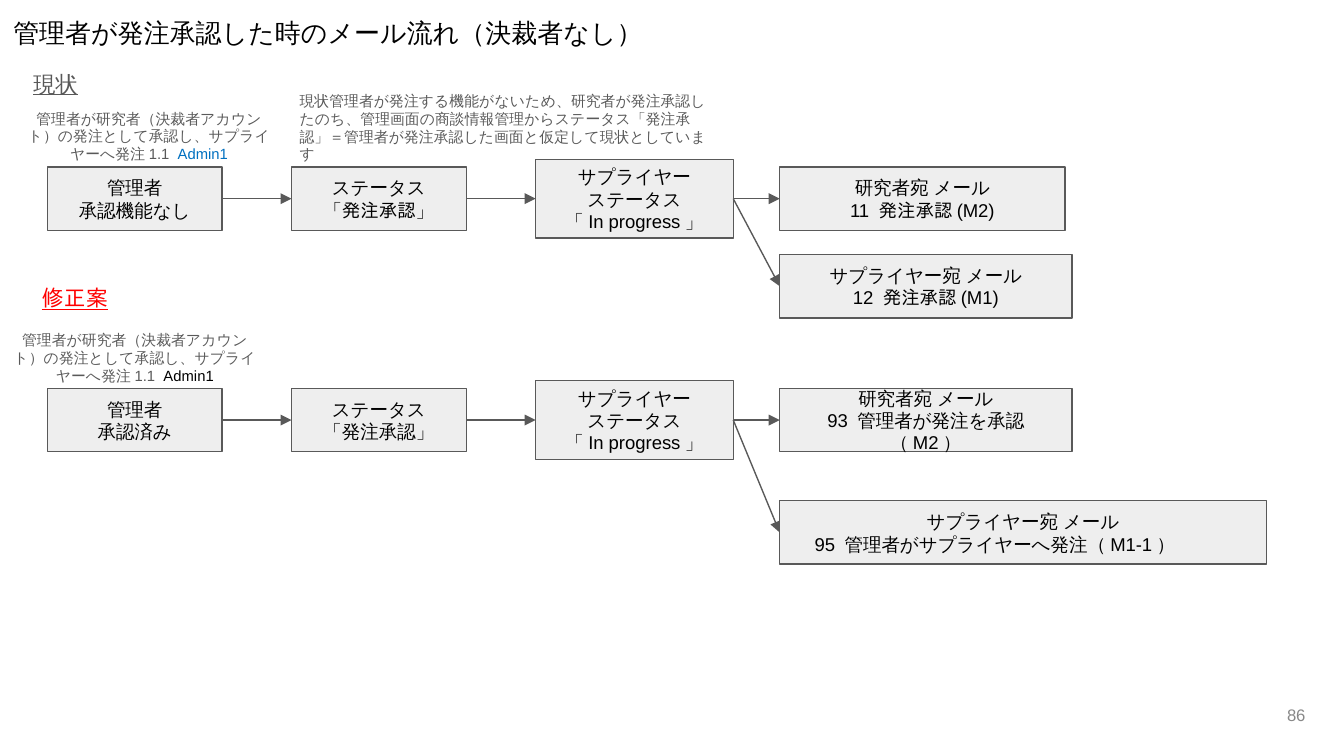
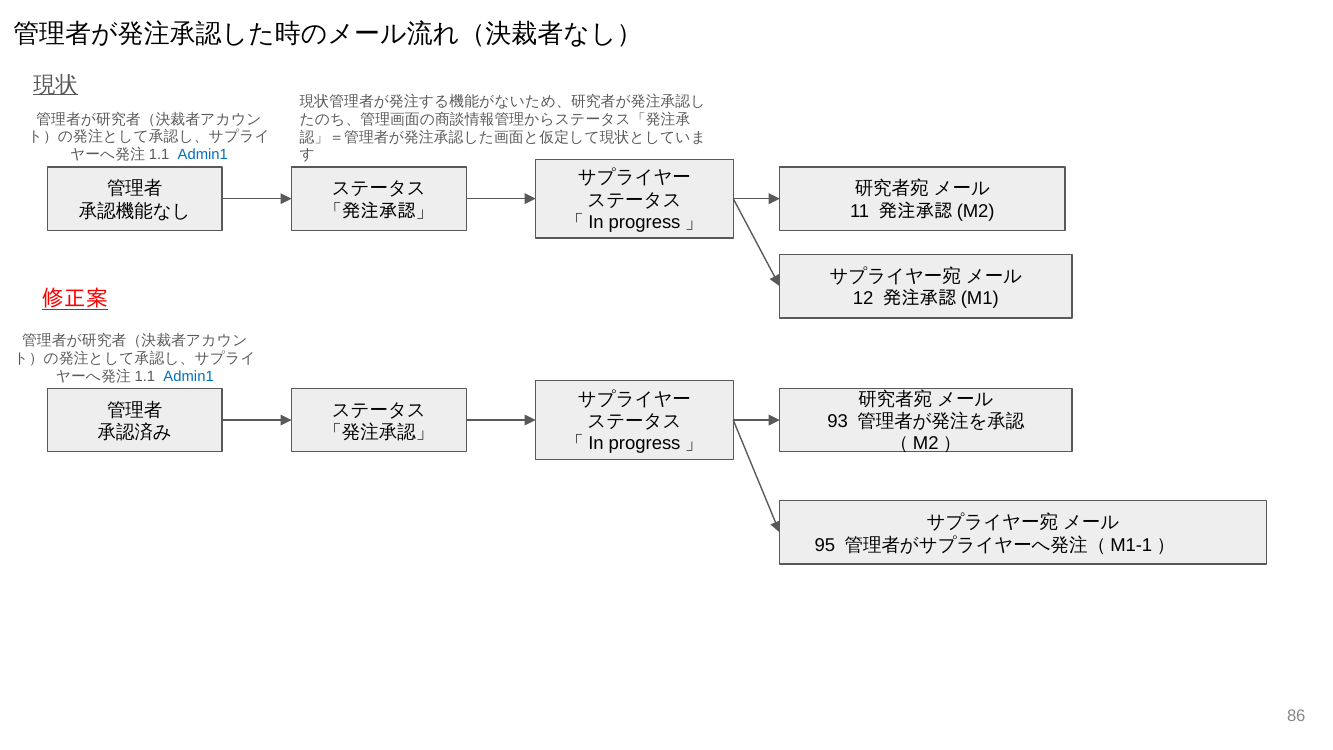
Admin1 at (189, 376) colour: black -> blue
